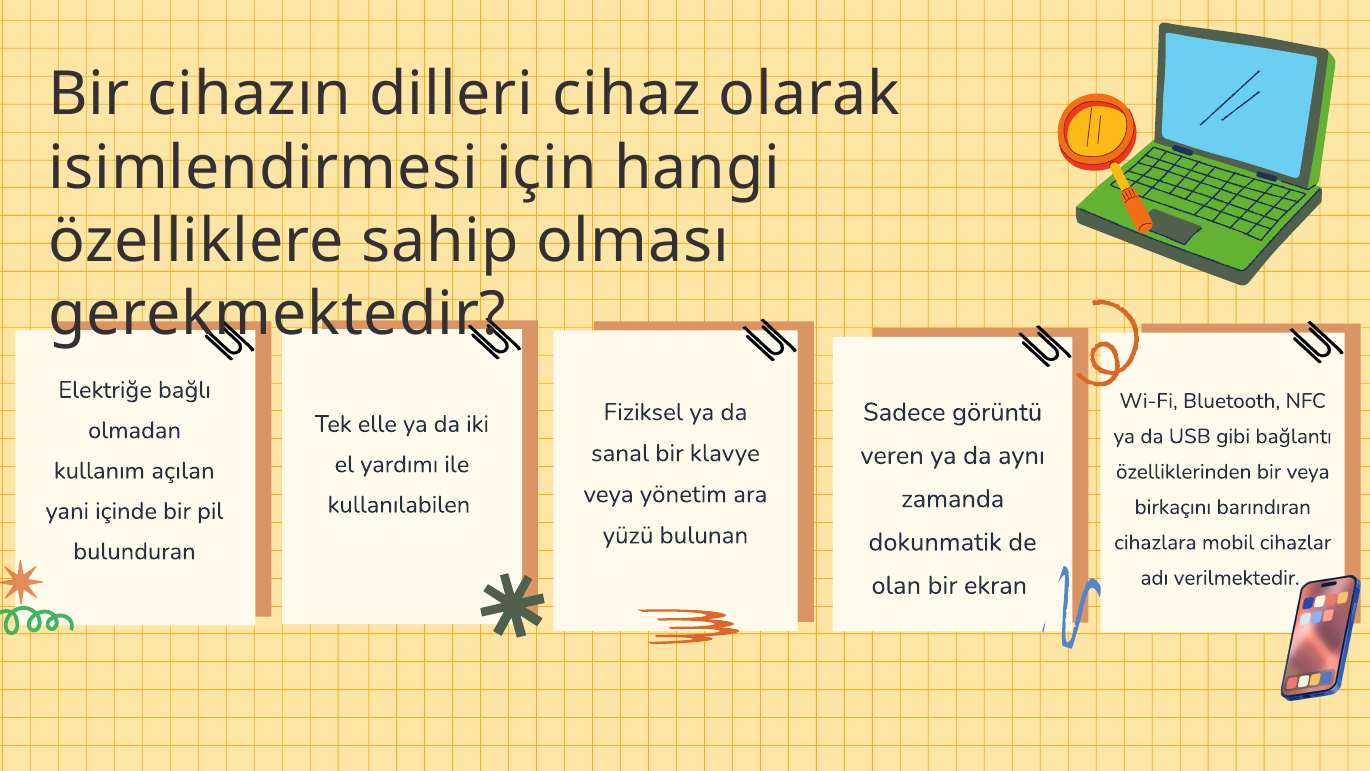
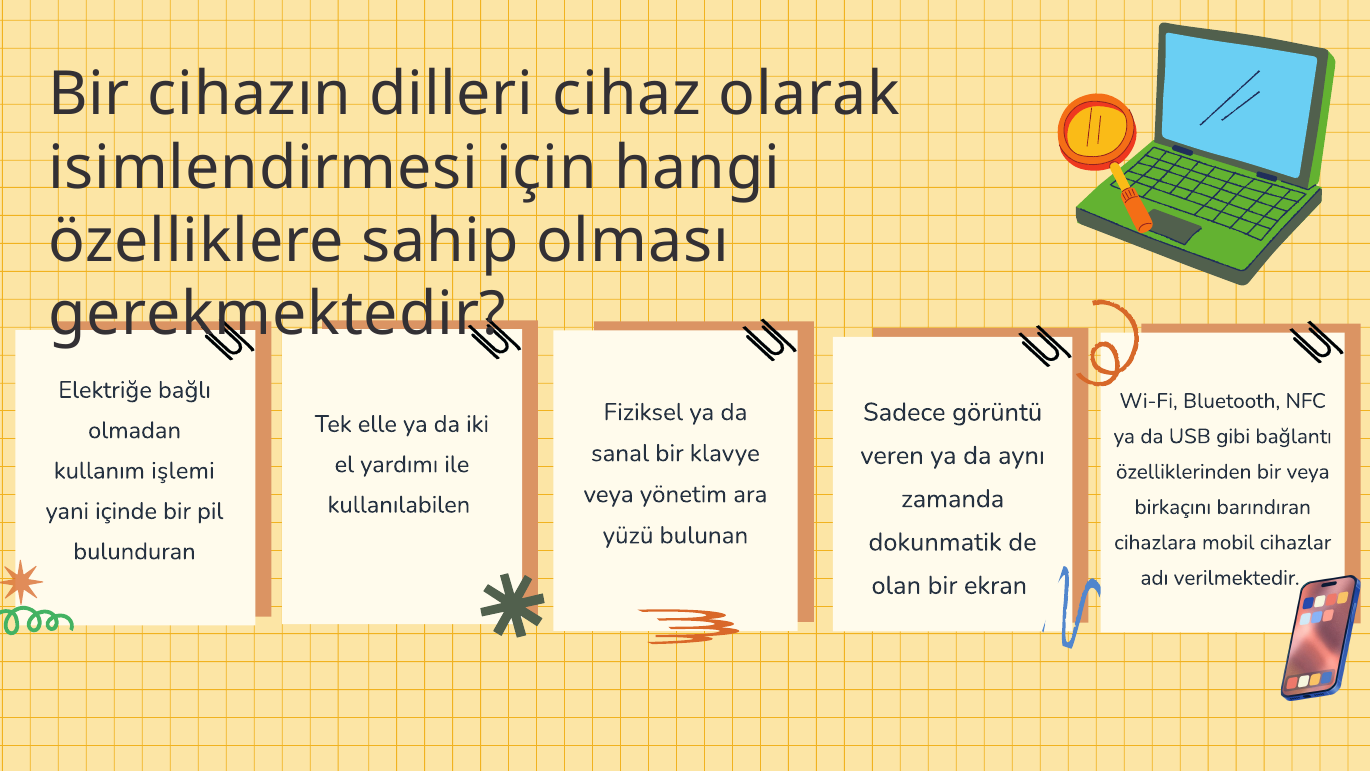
açılan: açılan -> işlemi
